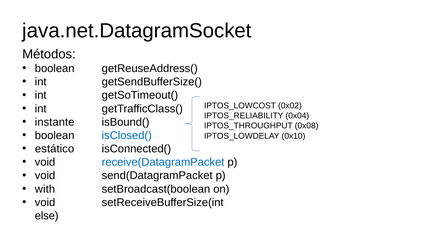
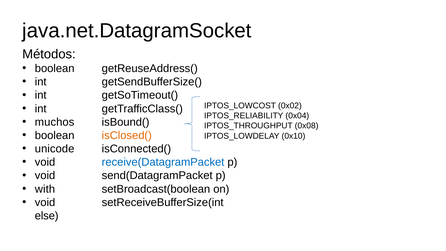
instante: instante -> muchos
isClosed( colour: blue -> orange
estático: estático -> unicode
